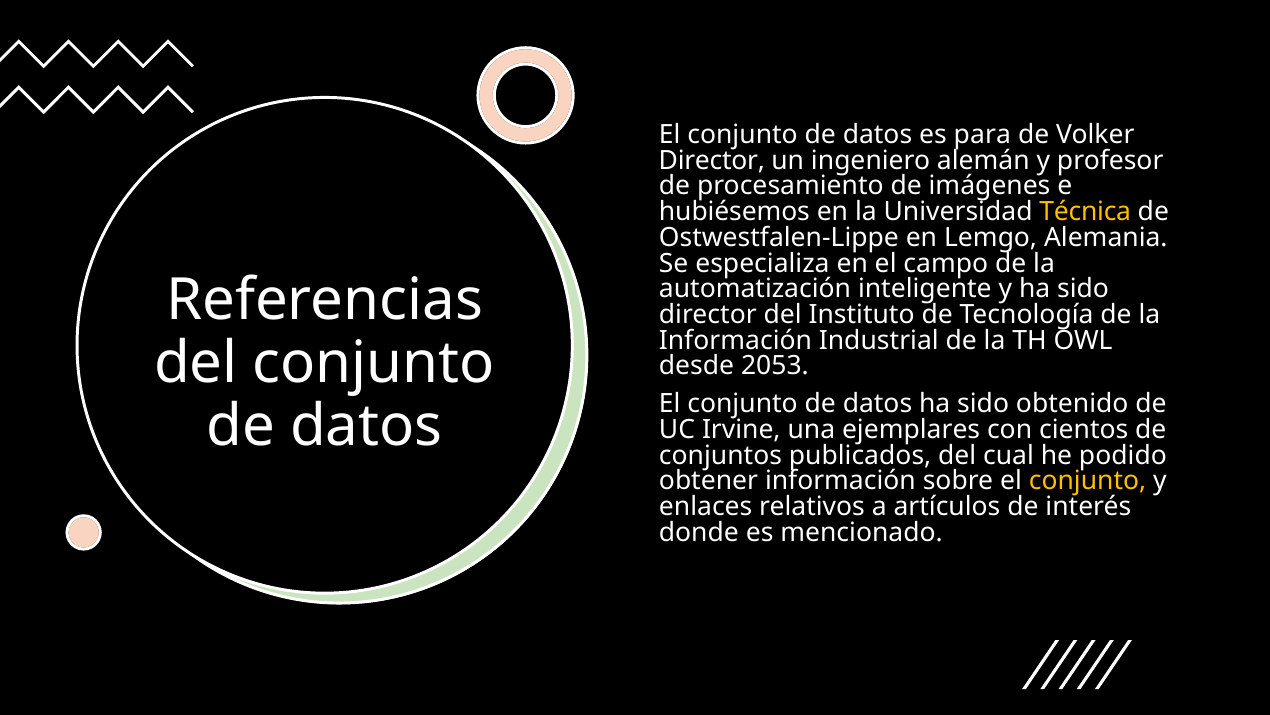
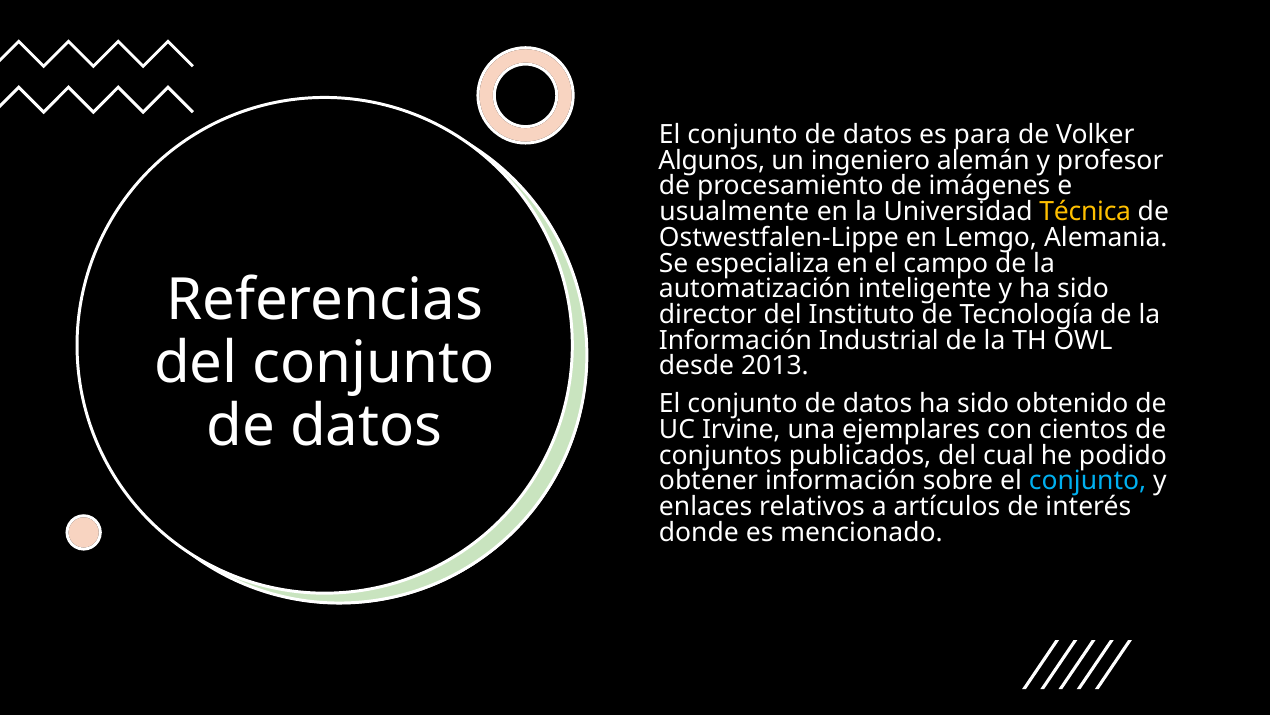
Director at (712, 160): Director -> Algunos
hubiésemos: hubiésemos -> usualmente
2053: 2053 -> 2013
conjunto at (1088, 481) colour: yellow -> light blue
